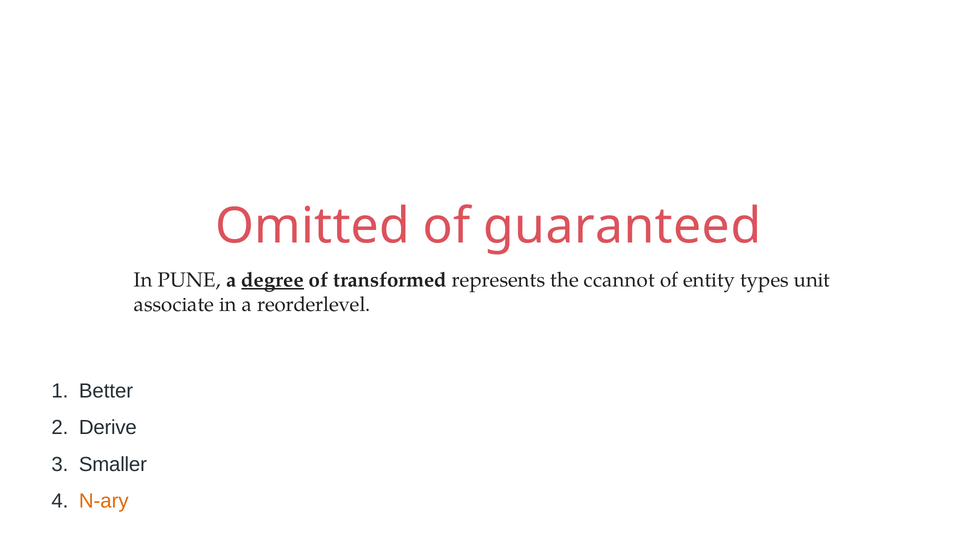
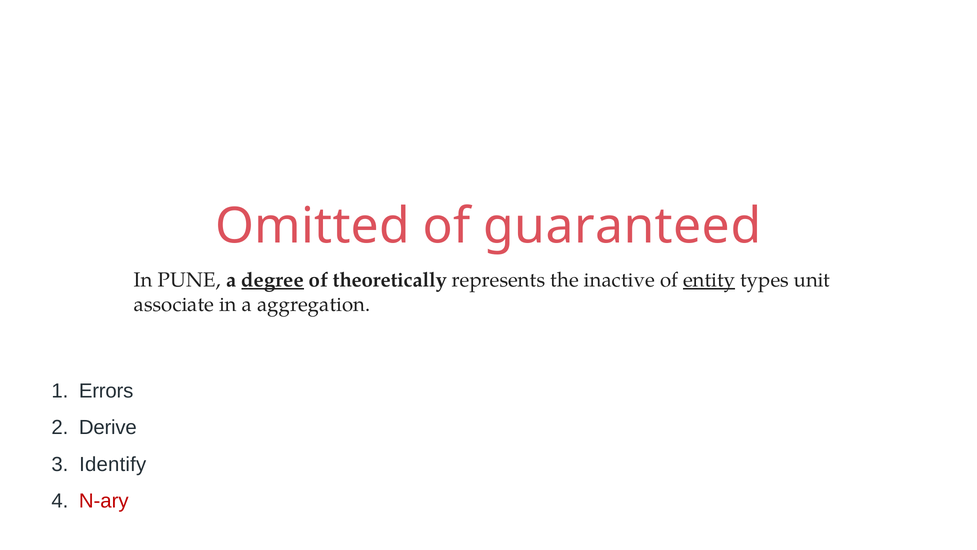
transformed: transformed -> theoretically
ccannot: ccannot -> inactive
entity underline: none -> present
reorderlevel: reorderlevel -> aggregation
Better: Better -> Errors
Smaller: Smaller -> Identify
N-ary colour: orange -> red
